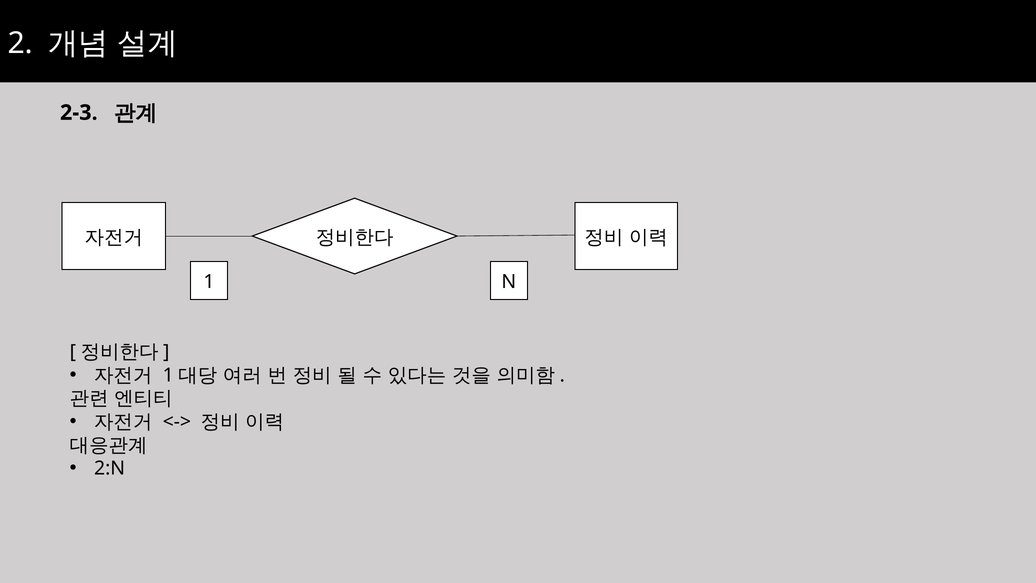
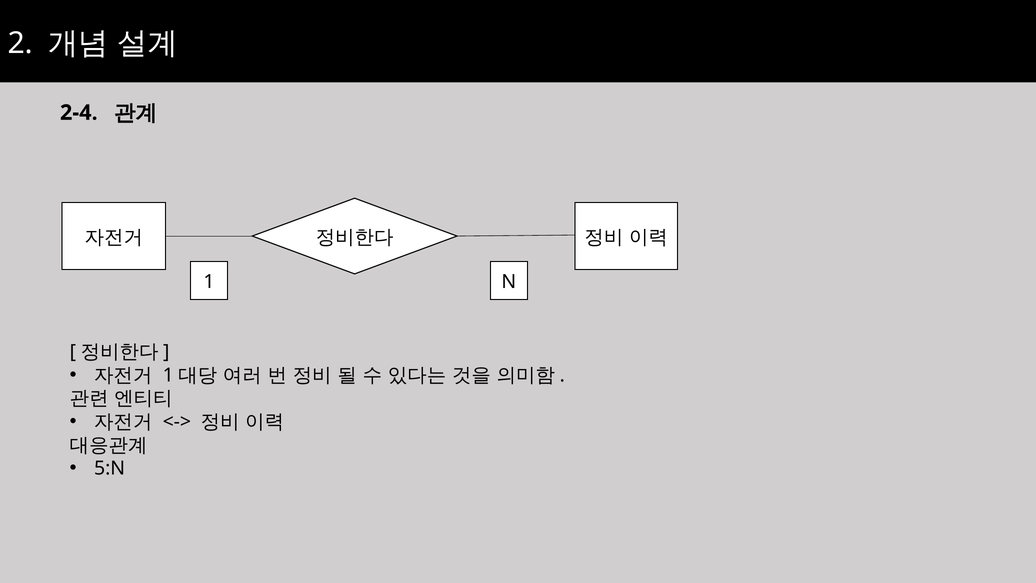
2-3: 2-3 -> 2-4
2:N: 2:N -> 5:N
